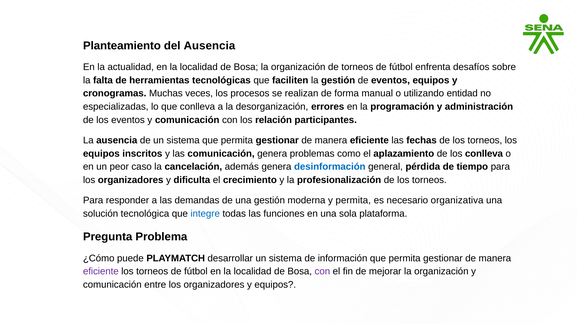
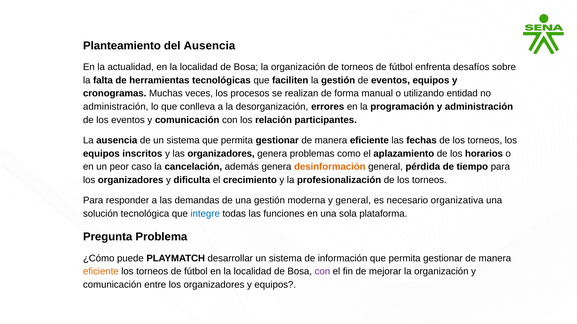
especializadas at (116, 107): especializadas -> administración
las comunicación: comunicación -> organizadores
los conlleva: conlleva -> horarios
desinformación colour: blue -> orange
y permita: permita -> general
eficiente at (101, 272) colour: purple -> orange
